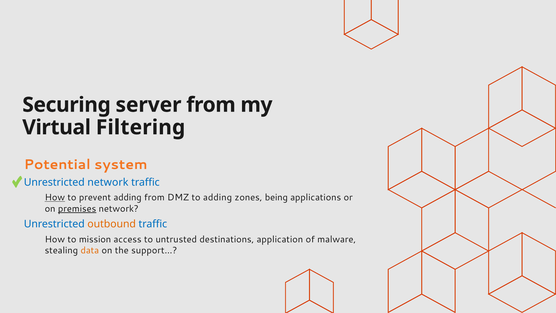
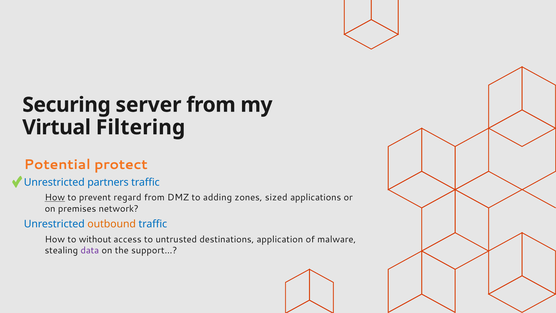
system: system -> protect
Unrestricted network: network -> partners
prevent adding: adding -> regard
being: being -> sized
premises underline: present -> none
mission: mission -> without
data colour: orange -> purple
